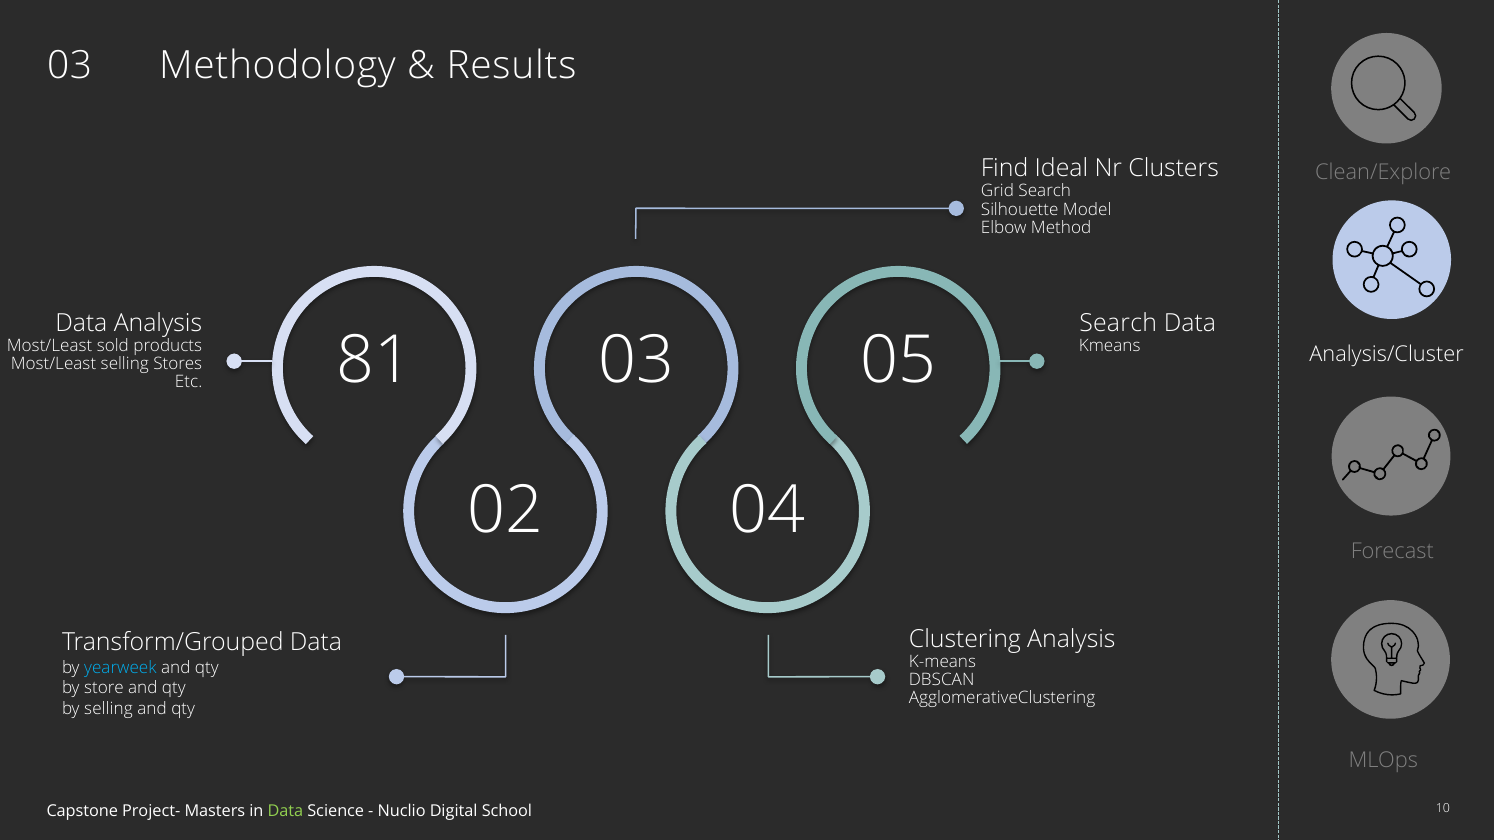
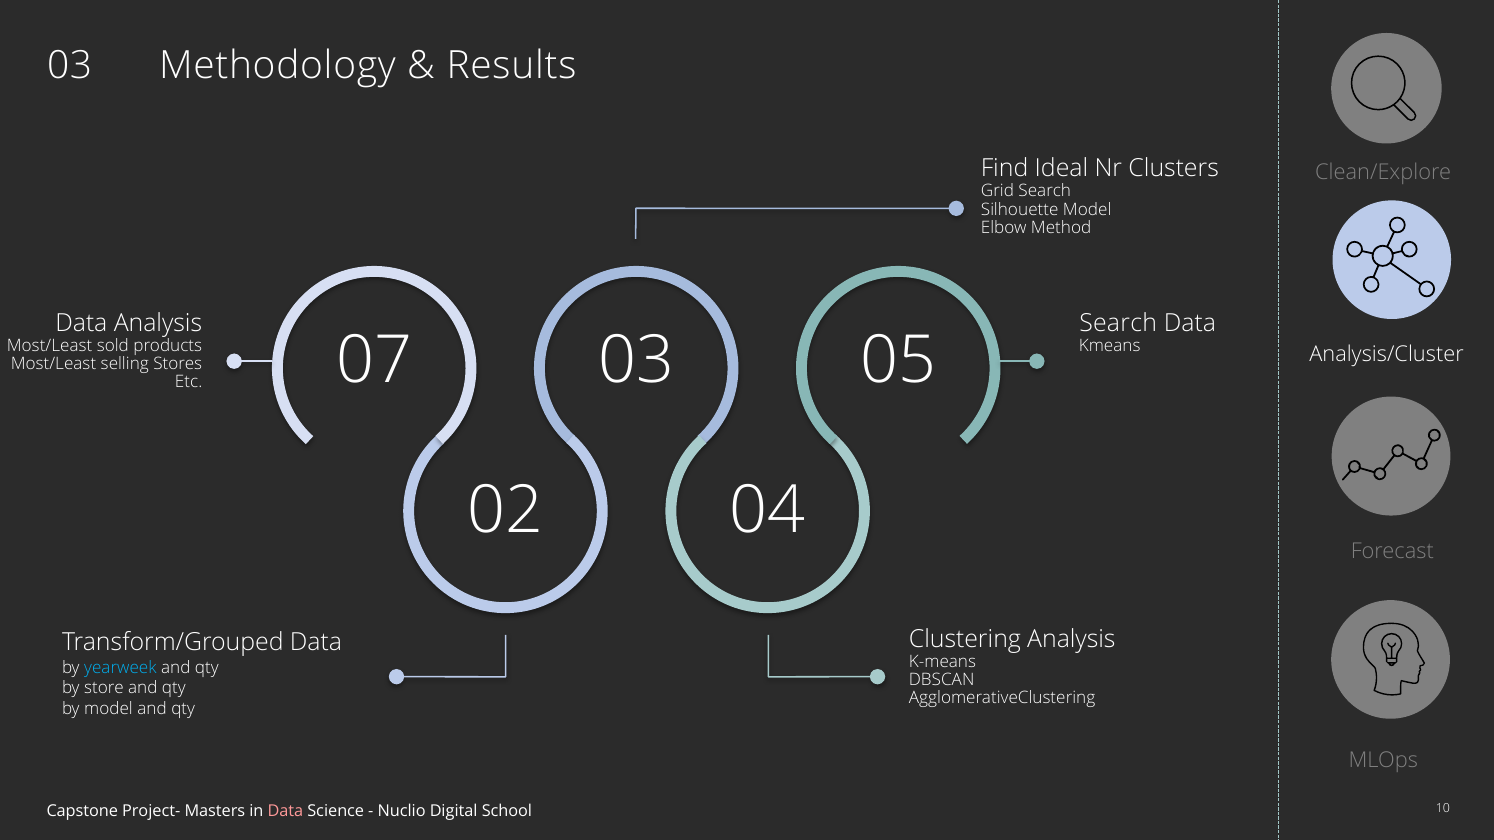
81: 81 -> 07
by selling: selling -> model
Data at (285, 811) colour: light green -> pink
